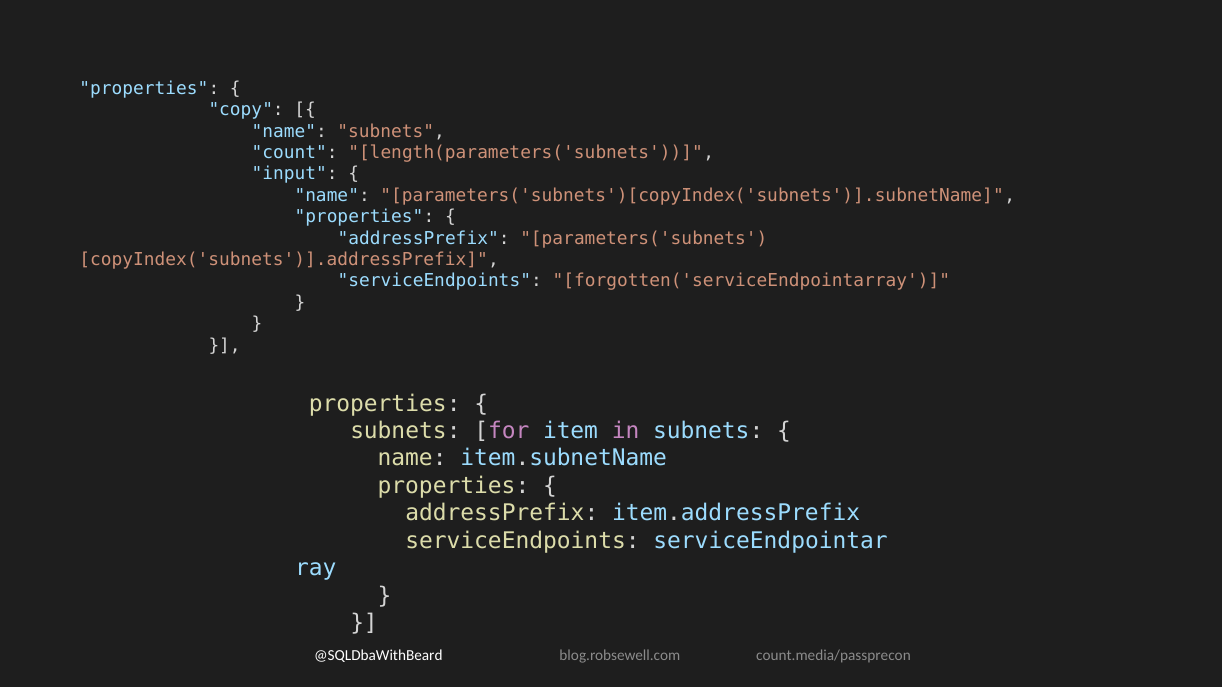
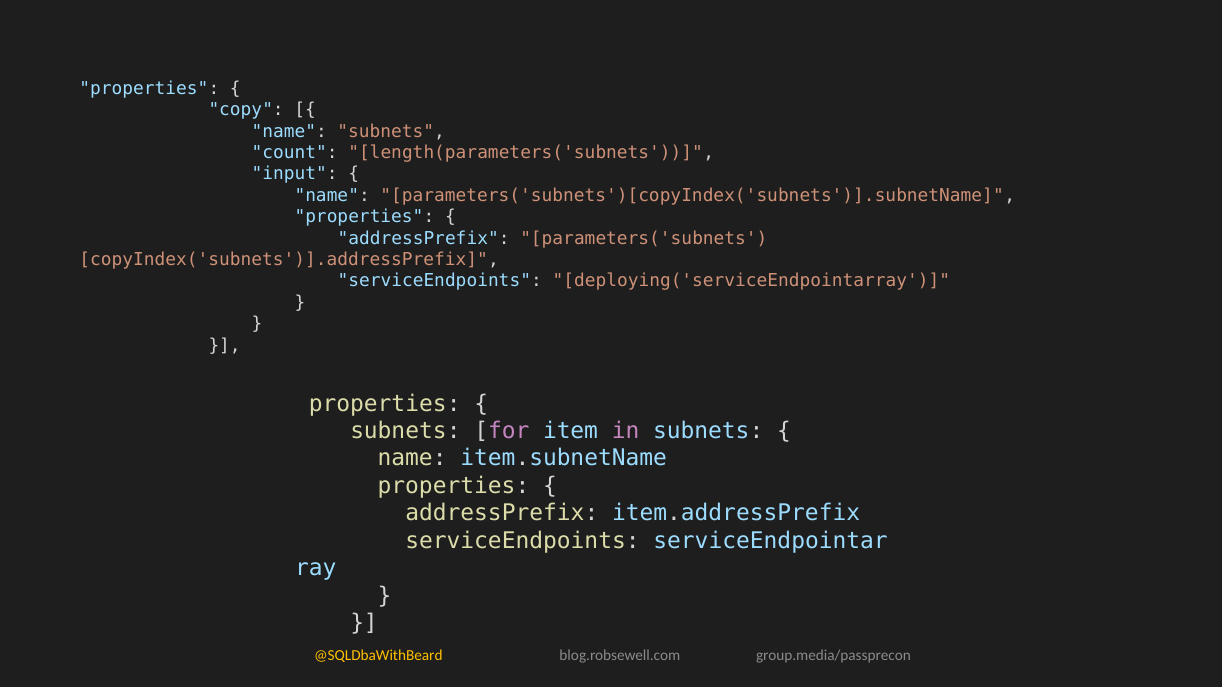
forgotten('serviceEndpointarray: forgotten('serviceEndpointarray -> deploying('serviceEndpointarray
@SQLDbaWithBeard colour: white -> yellow
count.media/passprecon: count.media/passprecon -> group.media/passprecon
